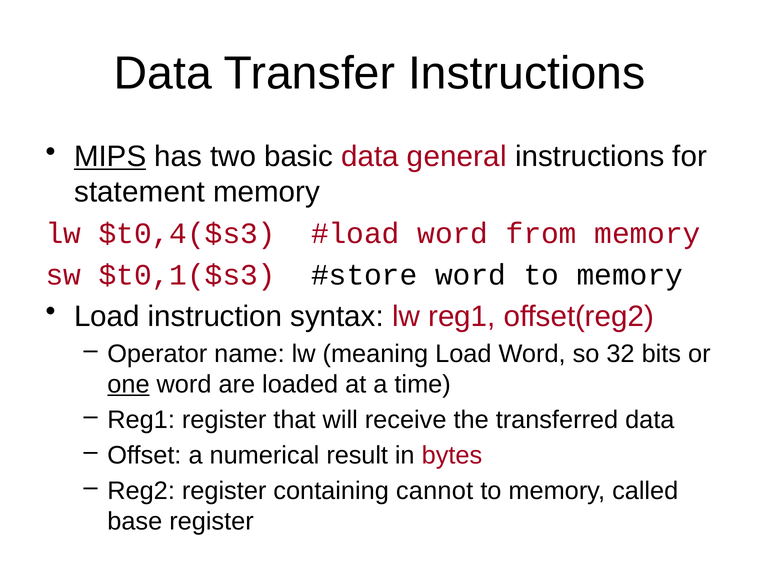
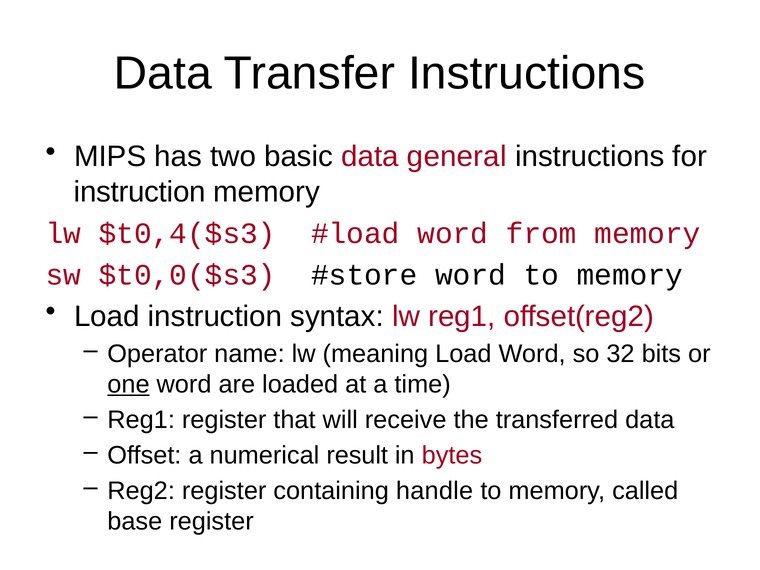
MIPS underline: present -> none
statement at (140, 192): statement -> instruction
$t0,1($s3: $t0,1($s3 -> $t0,0($s3
cannot: cannot -> handle
